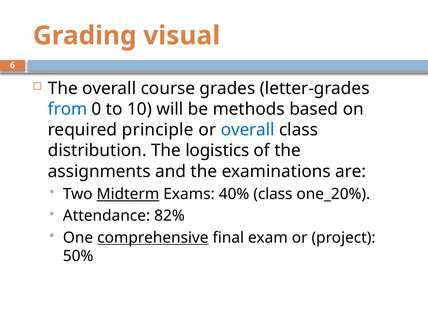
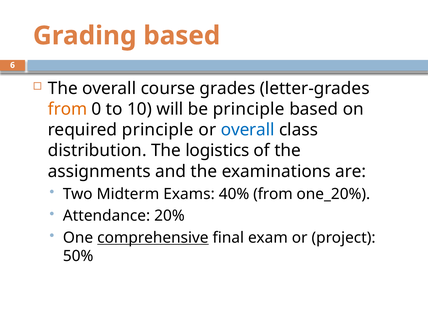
Grading visual: visual -> based
from at (68, 109) colour: blue -> orange
be methods: methods -> principle
Midterm underline: present -> none
40% class: class -> from
82%: 82% -> 20%
